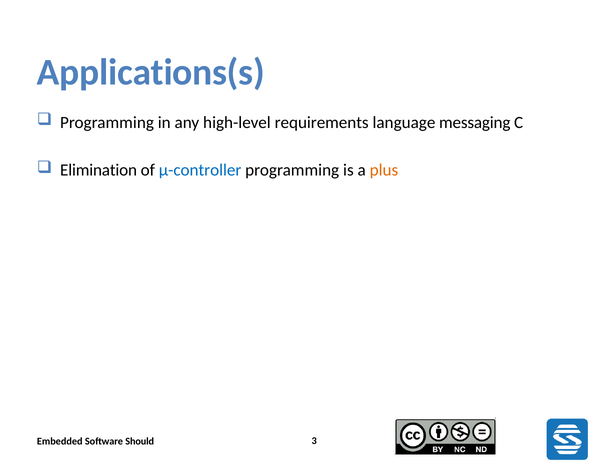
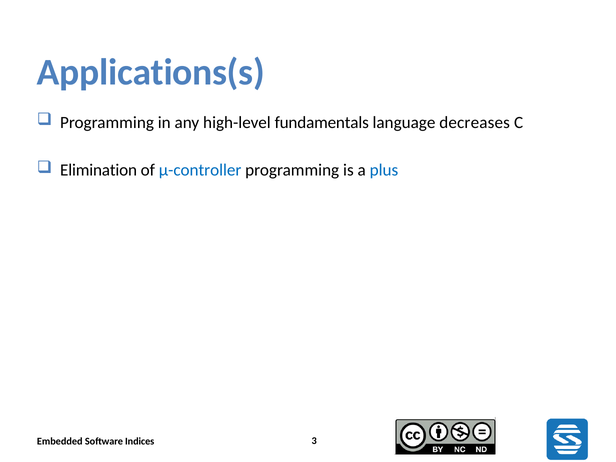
requirements: requirements -> fundamentals
messaging: messaging -> decreases
plus colour: orange -> blue
Should: Should -> Indices
